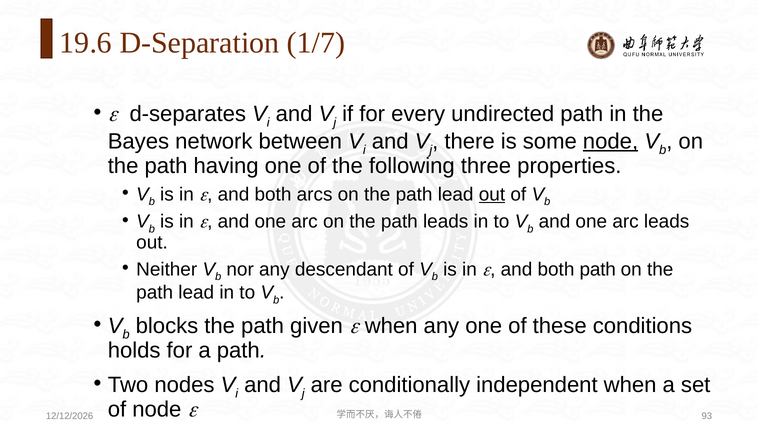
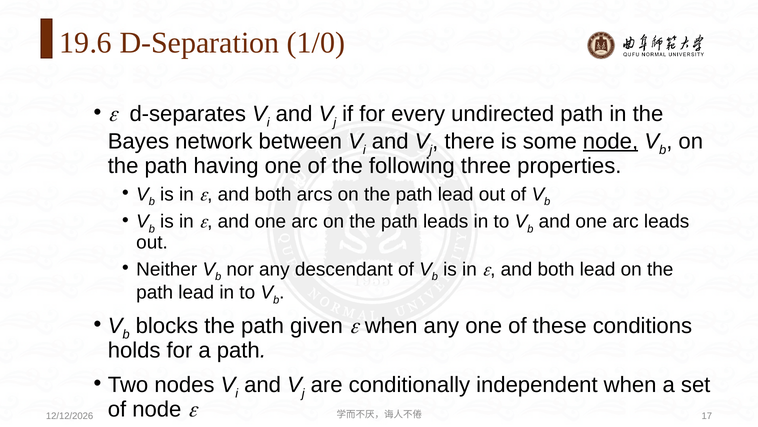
1/7: 1/7 -> 1/0
out at (492, 194) underline: present -> none
both path: path -> lead
93: 93 -> 17
